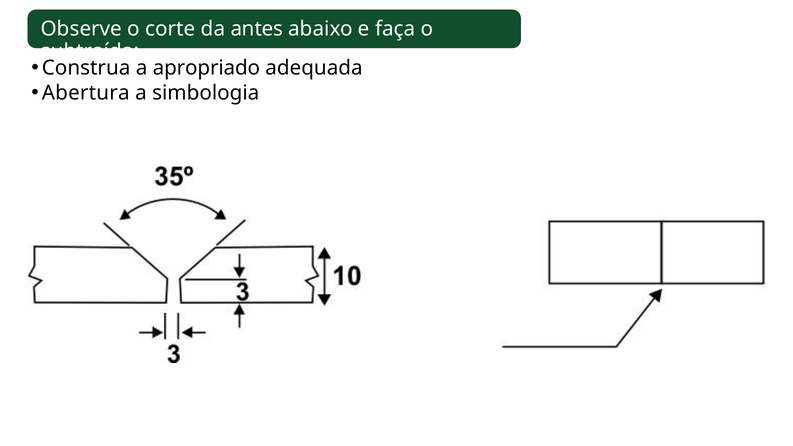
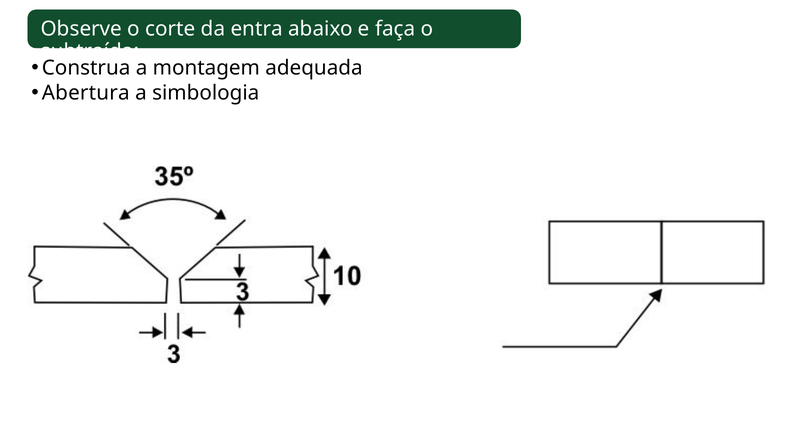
antes: antes -> entra
apropriado: apropriado -> montagem
